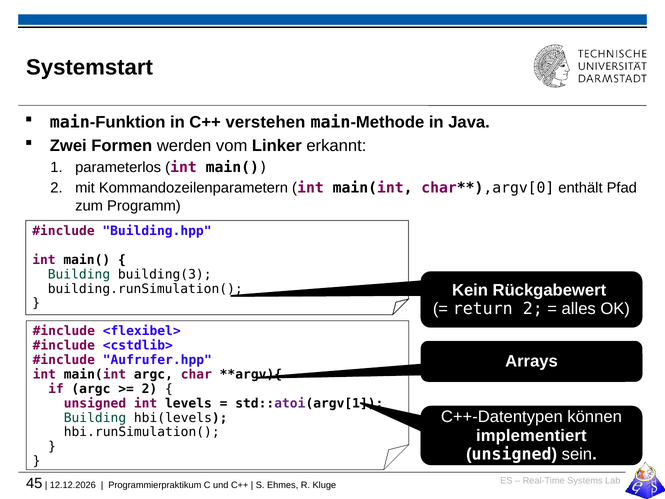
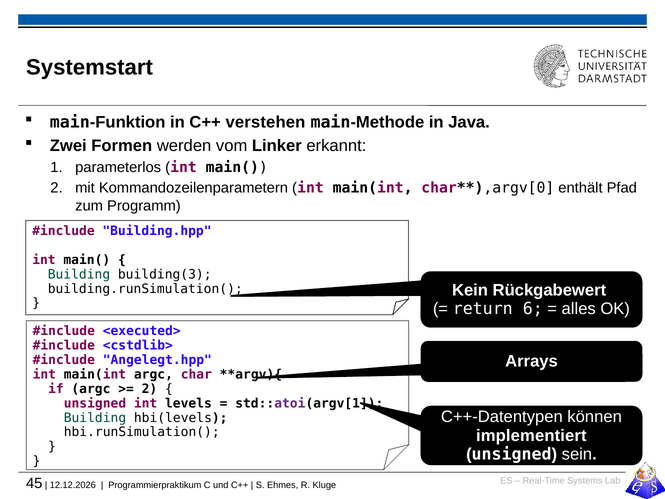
return 2: 2 -> 6
<flexibel>: <flexibel> -> <executed>
Aufrufer.hpp: Aufrufer.hpp -> Angelegt.hpp
